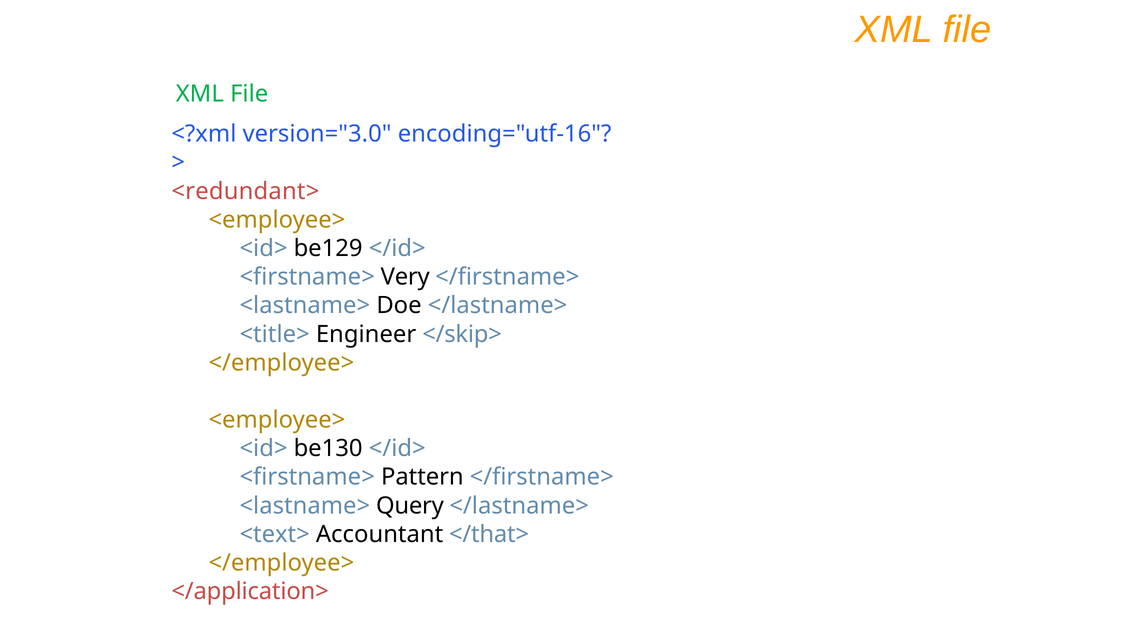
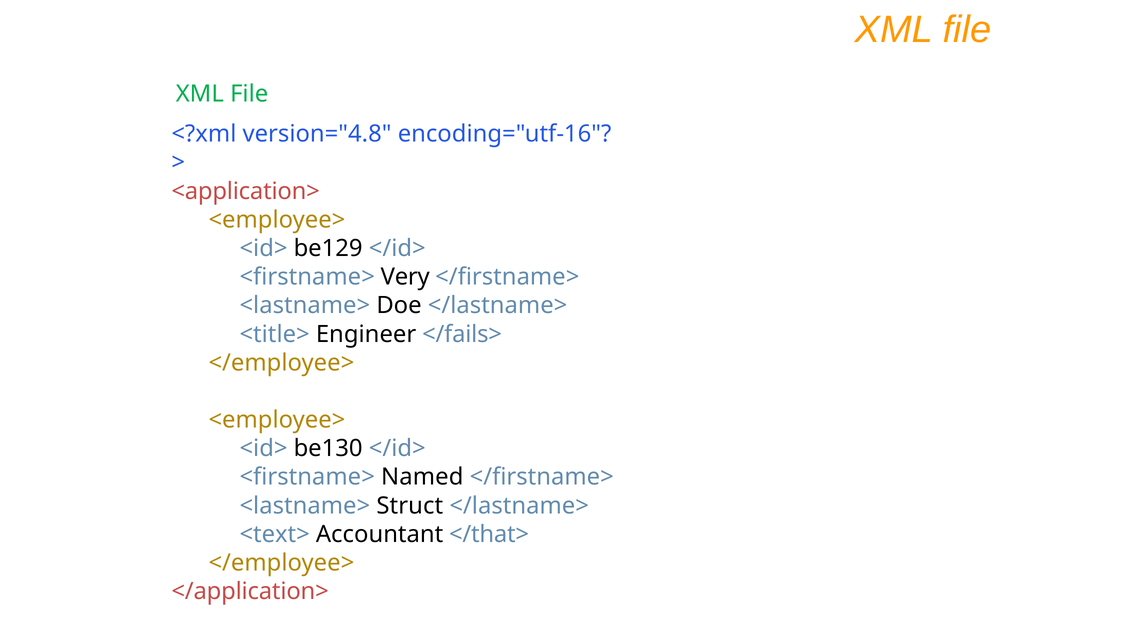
version="3.0: version="3.0 -> version="4.8
<redundant>: <redundant> -> <application>
</skip>: </skip> -> </fails>
Pattern: Pattern -> Named
Query: Query -> Struct
